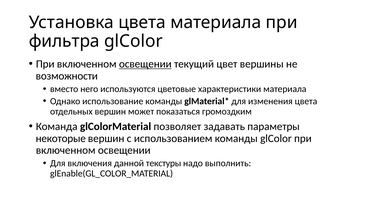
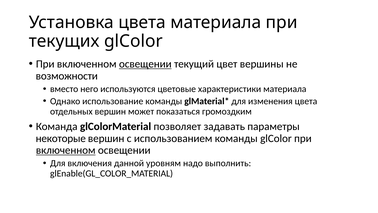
фильтра: фильтра -> текущих
включенном at (66, 150) underline: none -> present
текстуры: текстуры -> уровням
